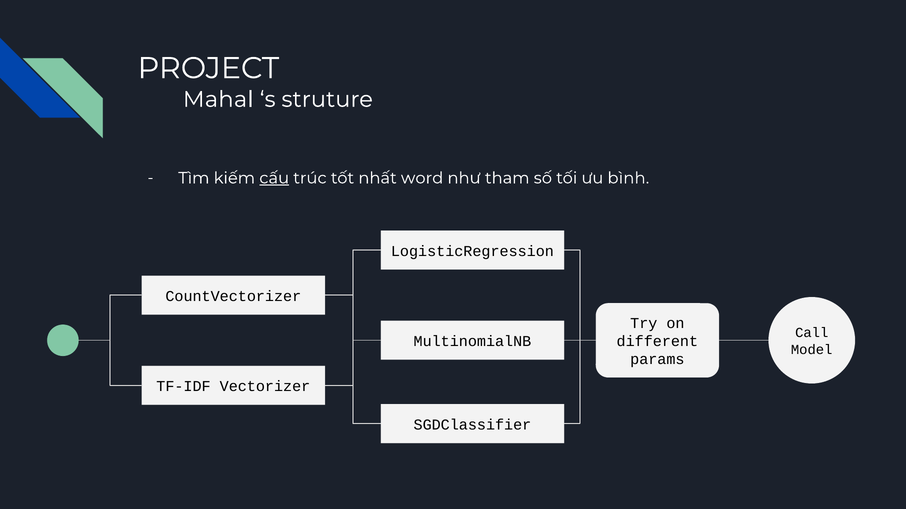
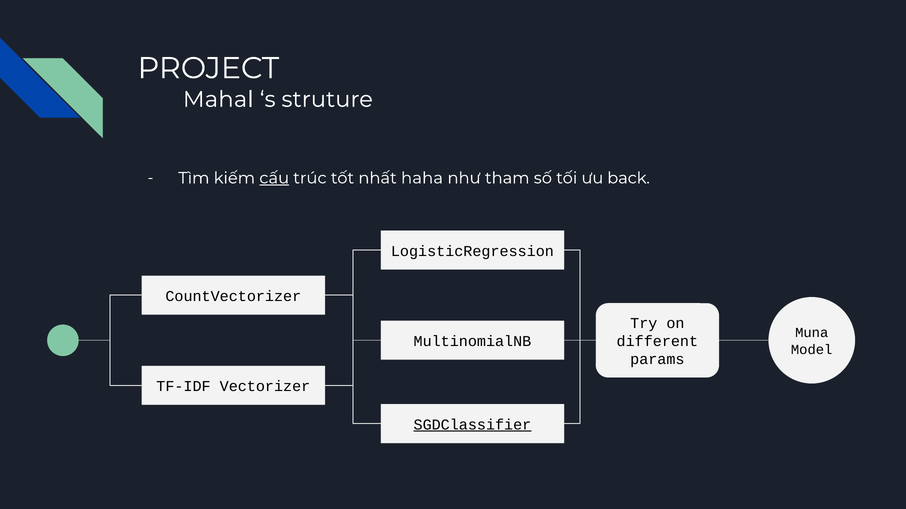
word: word -> haha
bình: bình -> back
Call: Call -> Muna
SGDClassifier underline: none -> present
